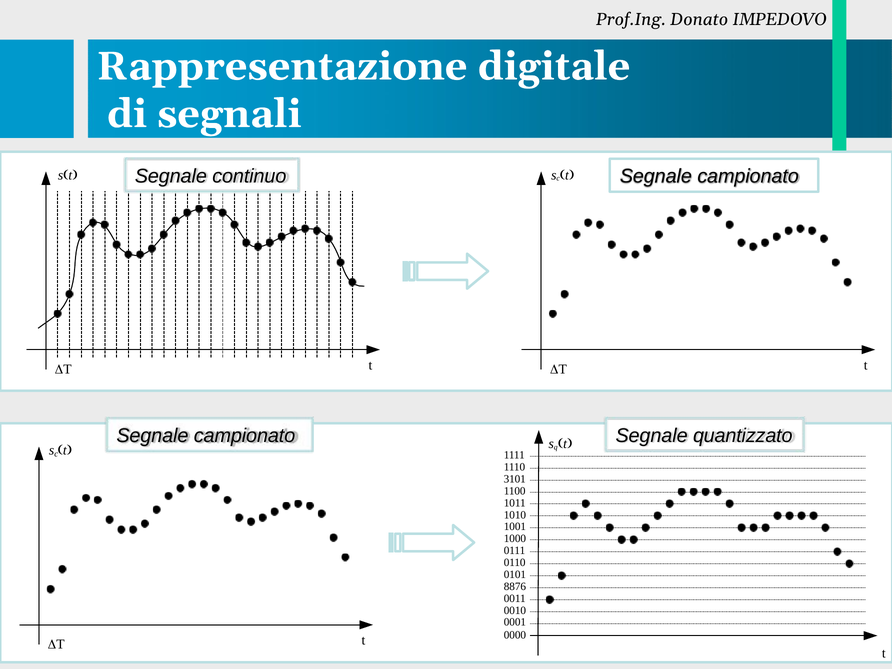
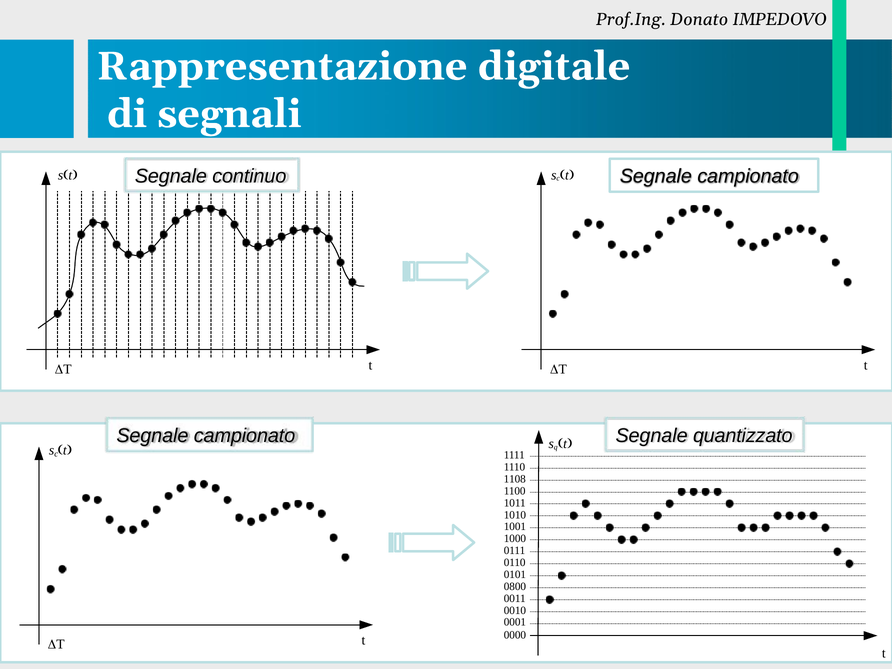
3101: 3101 -> 1108
8876: 8876 -> 0800
